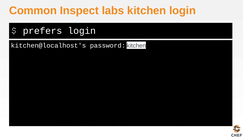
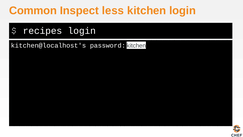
labs: labs -> less
prefers: prefers -> recipes
